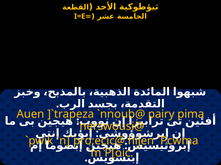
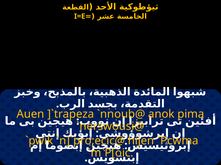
pairy: pairy -> anok
